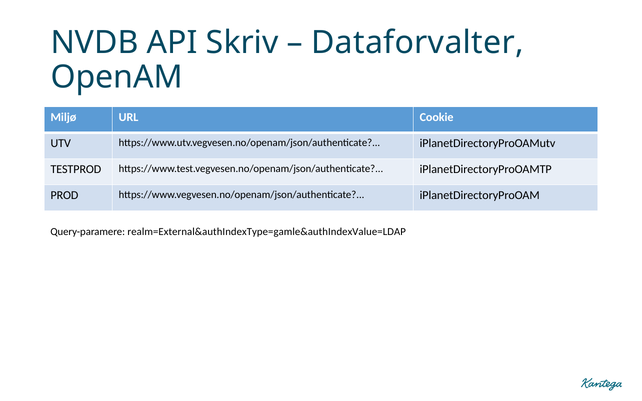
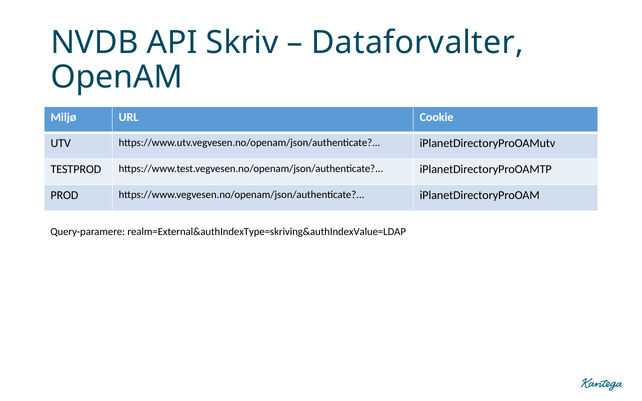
realm=External&authIndexType=gamle&authIndexValue=LDAP: realm=External&authIndexType=gamle&authIndexValue=LDAP -> realm=External&authIndexType=skriving&authIndexValue=LDAP
